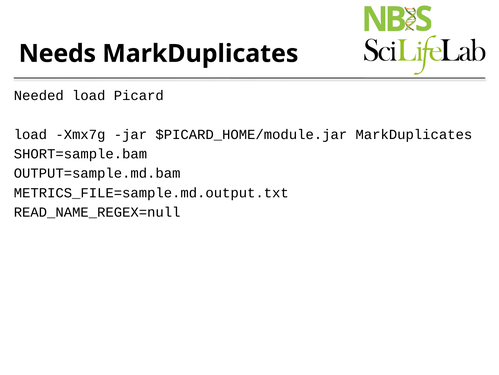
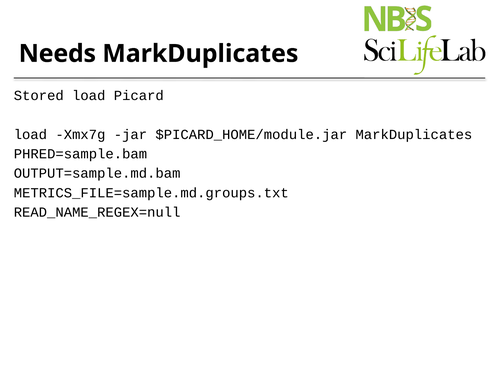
Needed: Needed -> Stored
SHORT=sample.bam: SHORT=sample.bam -> PHRED=sample.bam
METRICS_FILE=sample.md.output.txt: METRICS_FILE=sample.md.output.txt -> METRICS_FILE=sample.md.groups.txt
